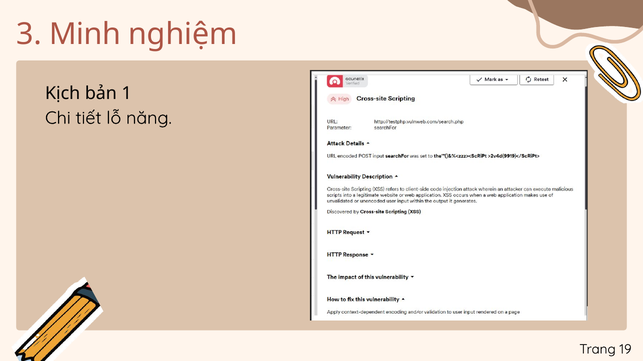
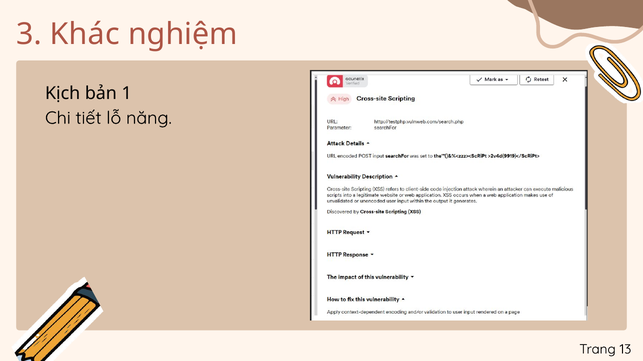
Minh: Minh -> Khác
19: 19 -> 13
